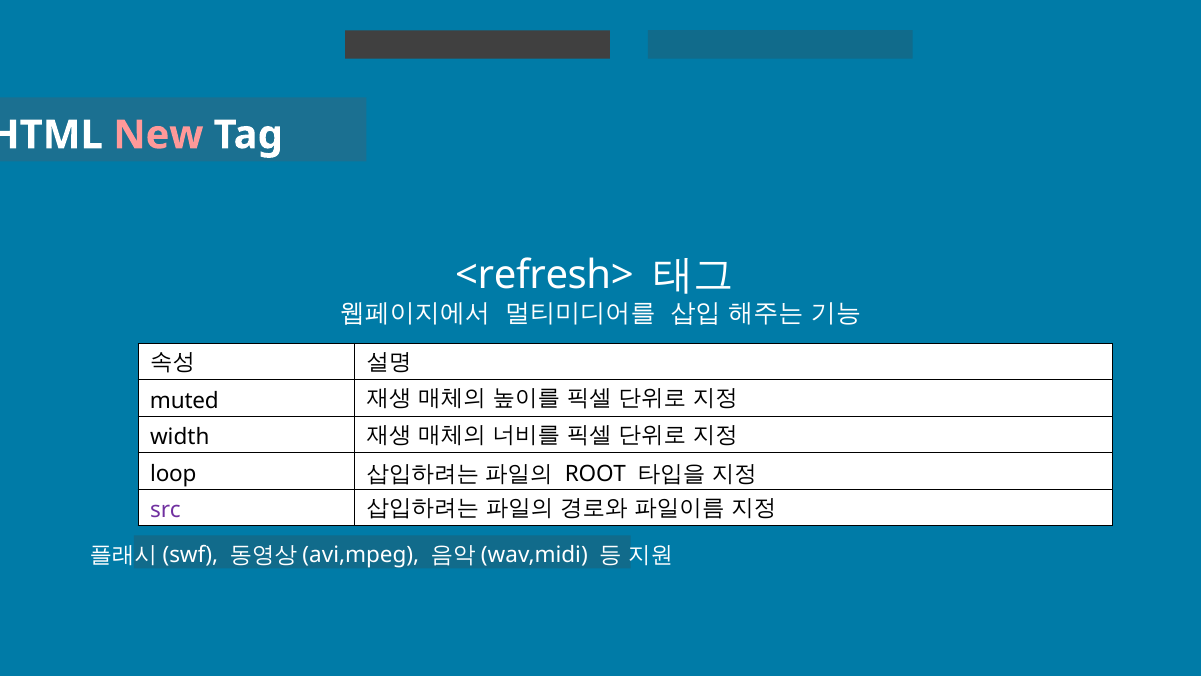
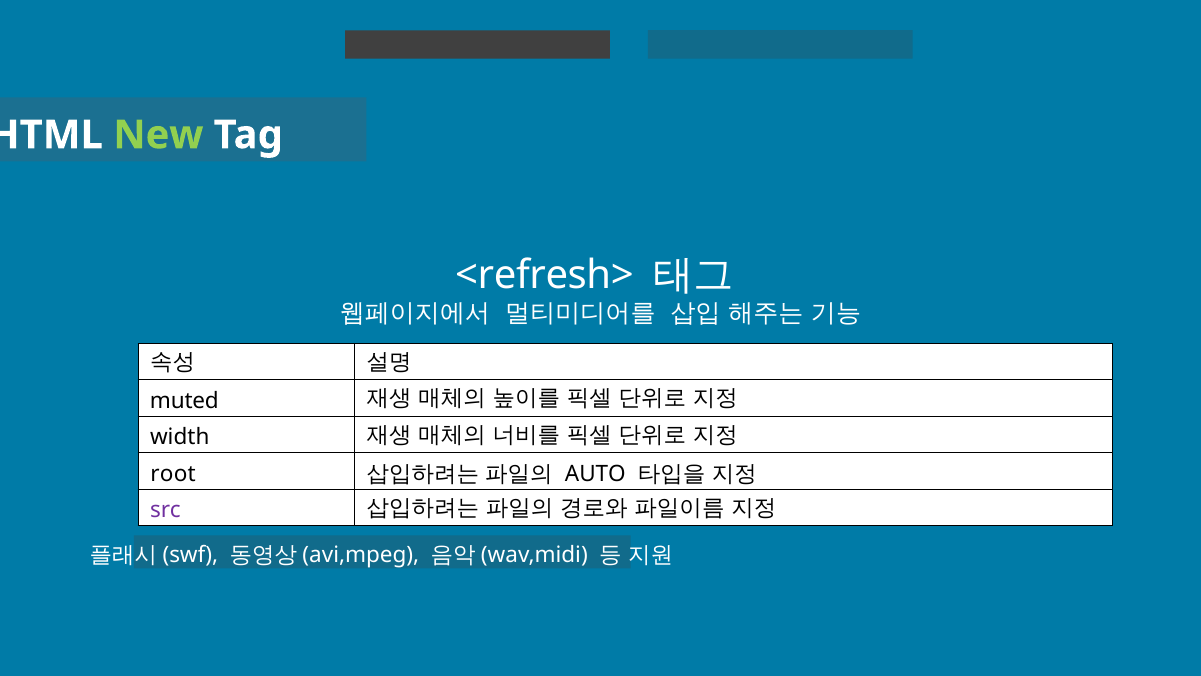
New colour: pink -> light green
loop: loop -> root
ROOT: ROOT -> AUTO
